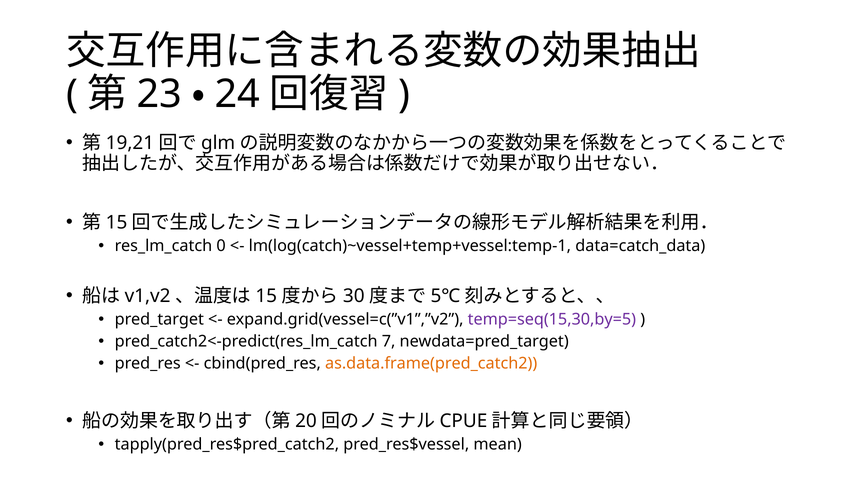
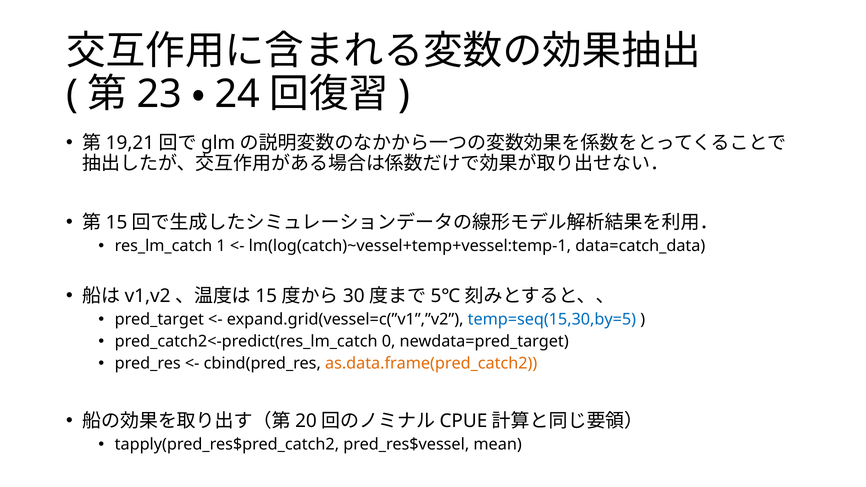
0: 0 -> 1
temp=seq(15,30,by=5 colour: purple -> blue
7: 7 -> 0
